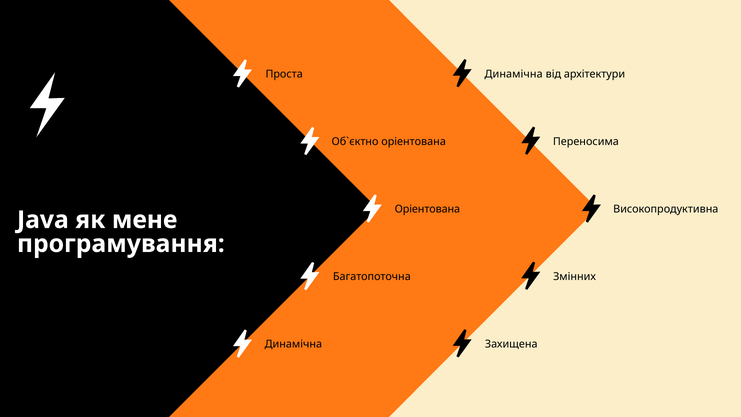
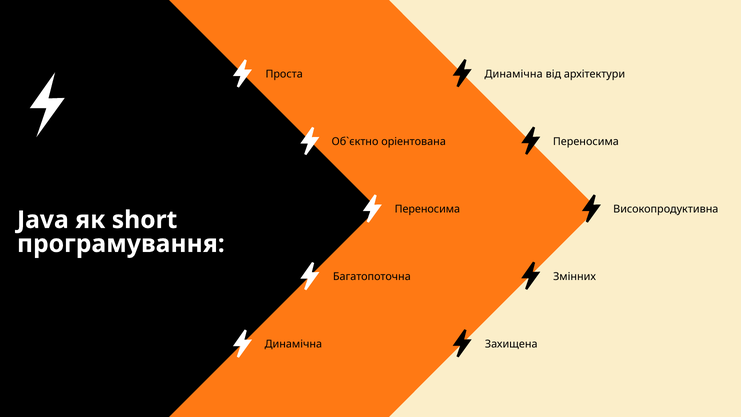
Оріентована at (427, 209): Оріентована -> Переносима
мене: мене -> short
